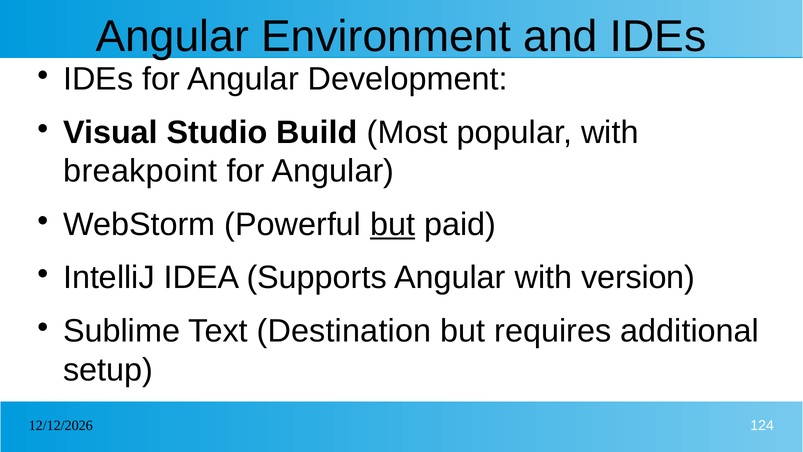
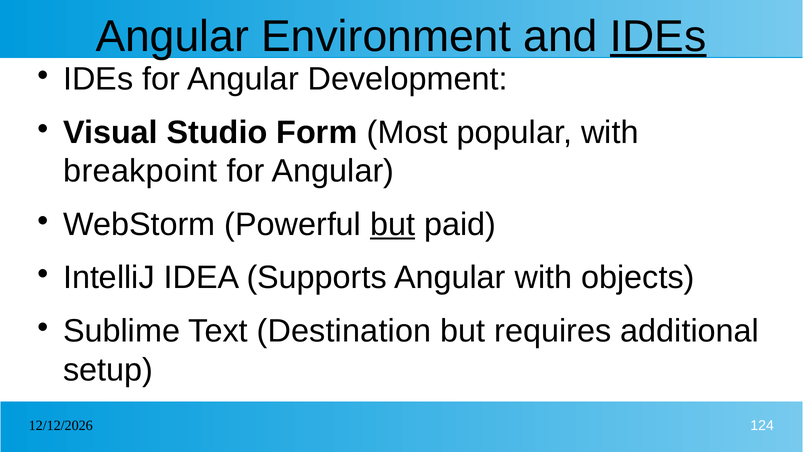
IDEs at (658, 36) underline: none -> present
Build: Build -> Form
version: version -> objects
